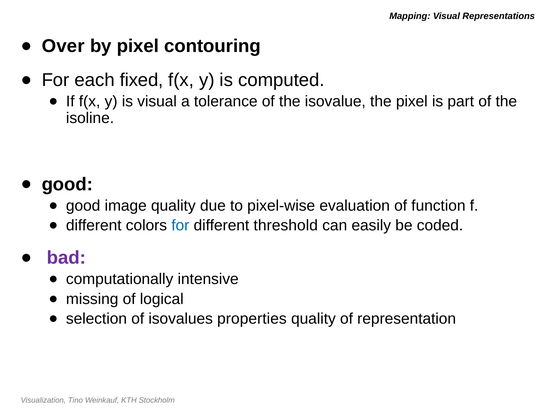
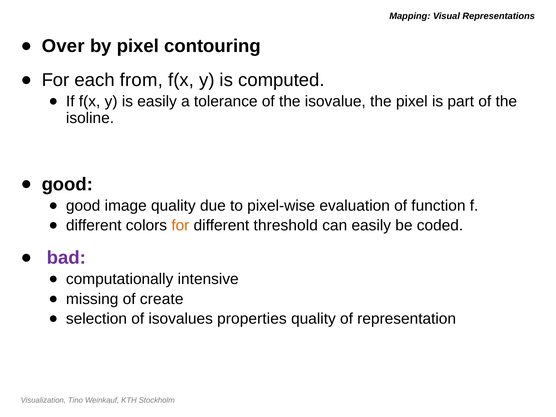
fixed: fixed -> from
is visual: visual -> easily
for at (180, 225) colour: blue -> orange
logical: logical -> create
